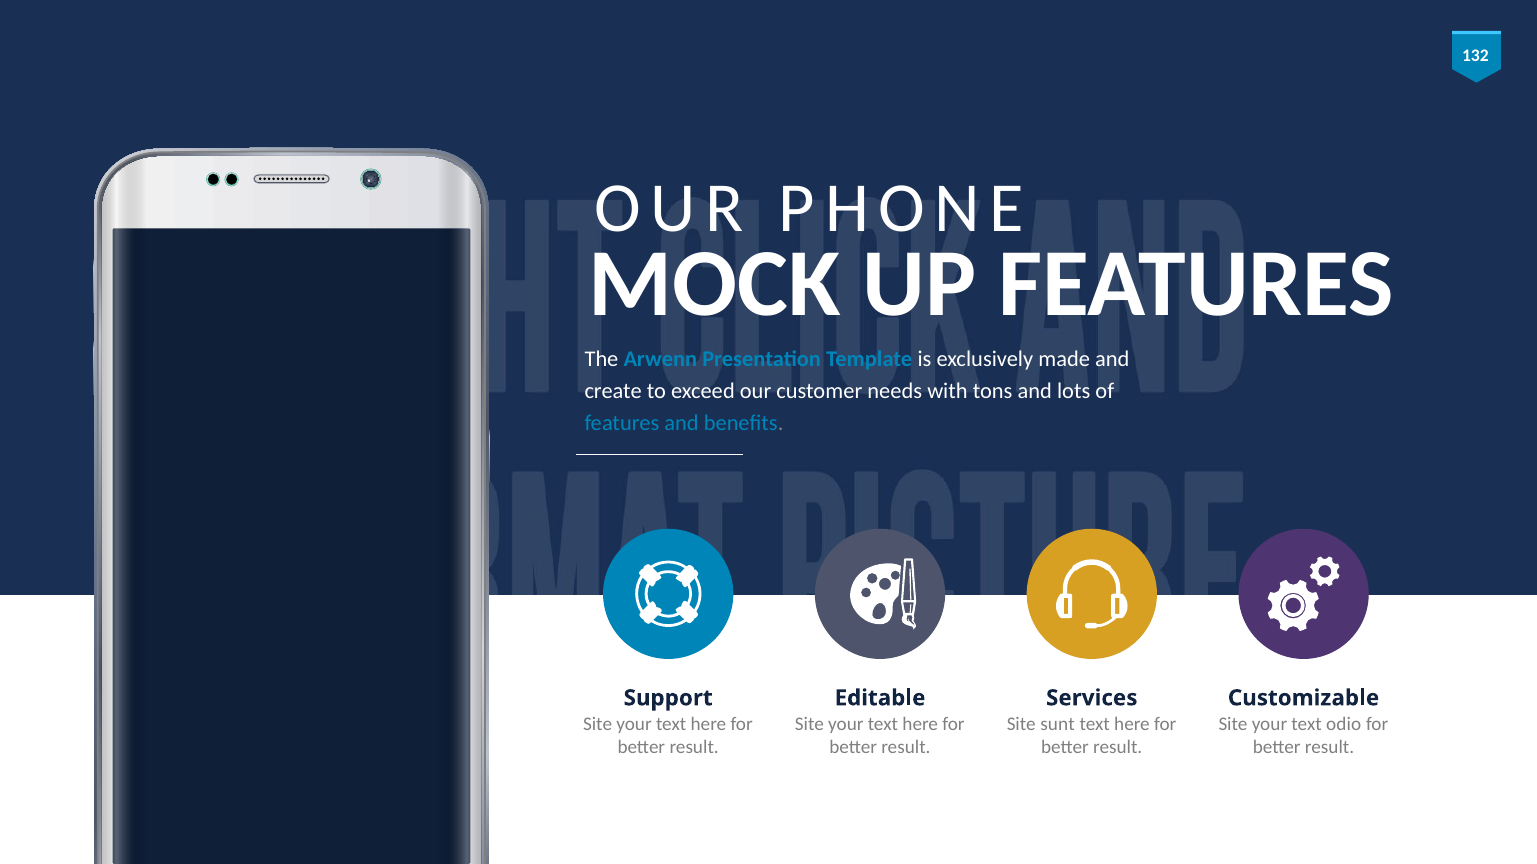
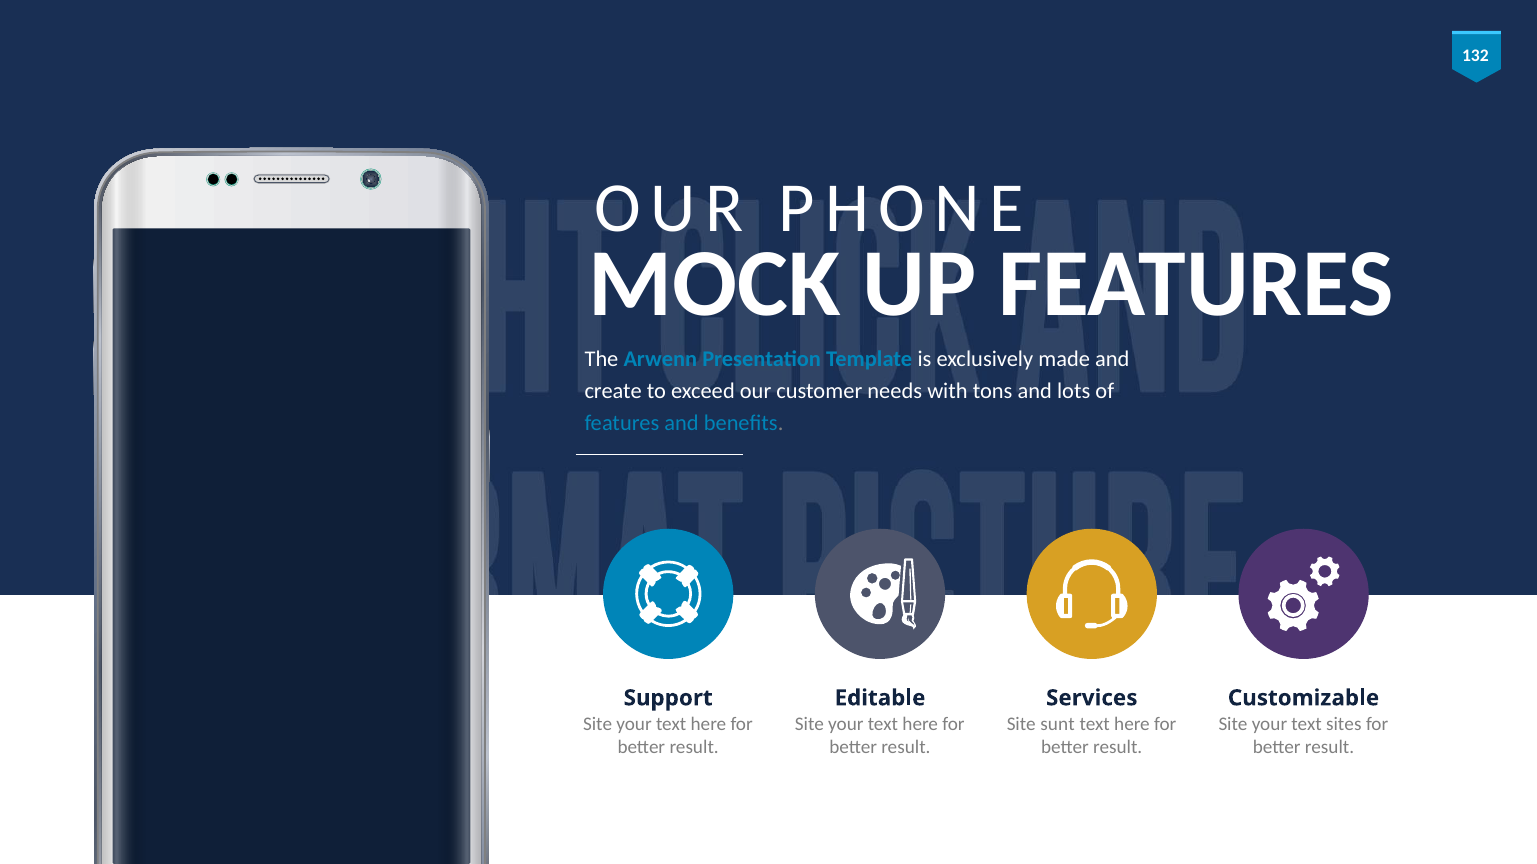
odio: odio -> sites
